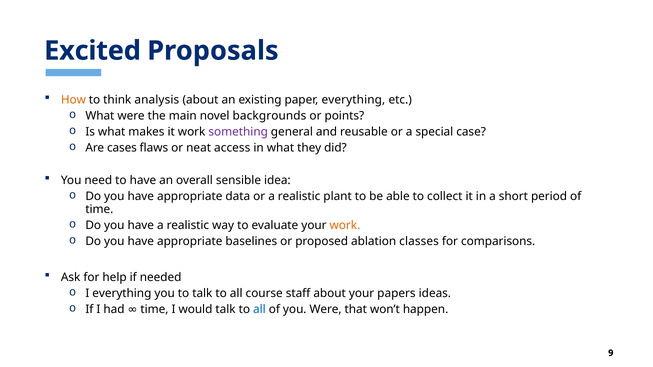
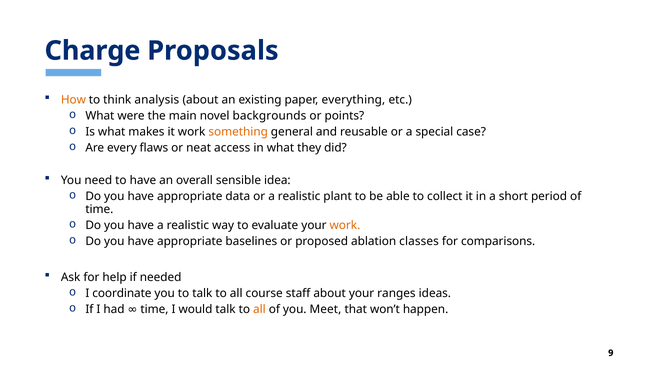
Excited: Excited -> Charge
something colour: purple -> orange
cases: cases -> every
I everything: everything -> coordinate
papers: papers -> ranges
all at (259, 310) colour: blue -> orange
you Were: Were -> Meet
